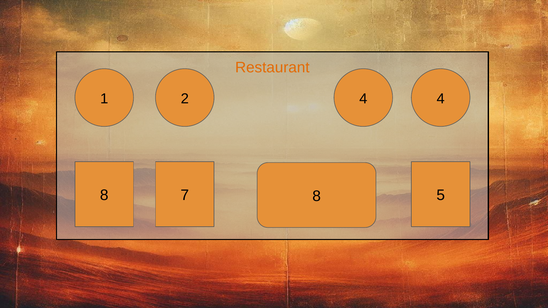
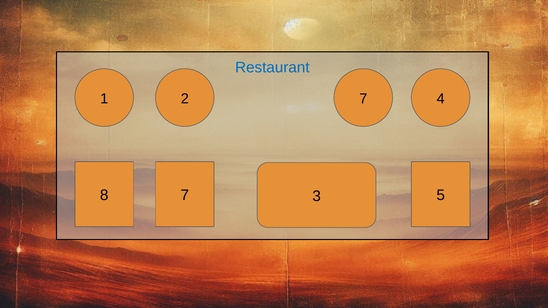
Restaurant colour: orange -> blue
2 4: 4 -> 7
8 8: 8 -> 3
